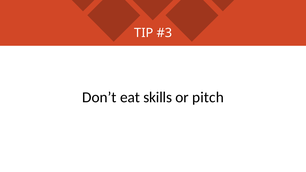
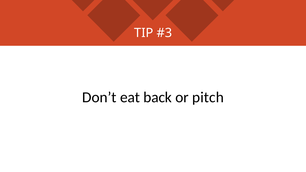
skills: skills -> back
